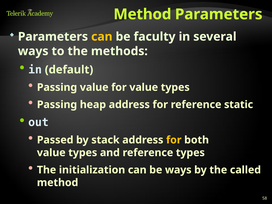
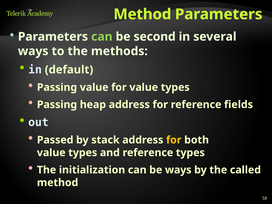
can at (102, 37) colour: yellow -> light green
faculty: faculty -> second
static: static -> fields
